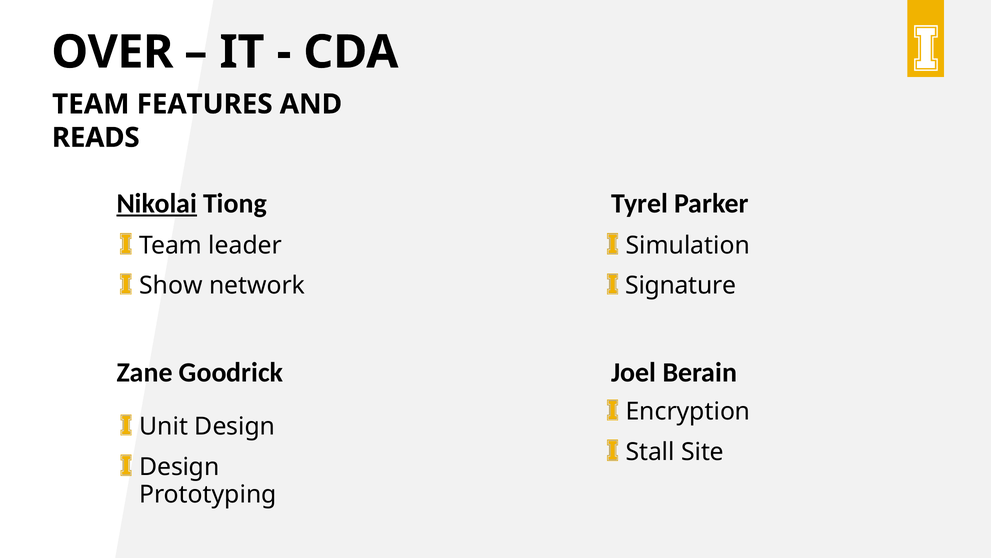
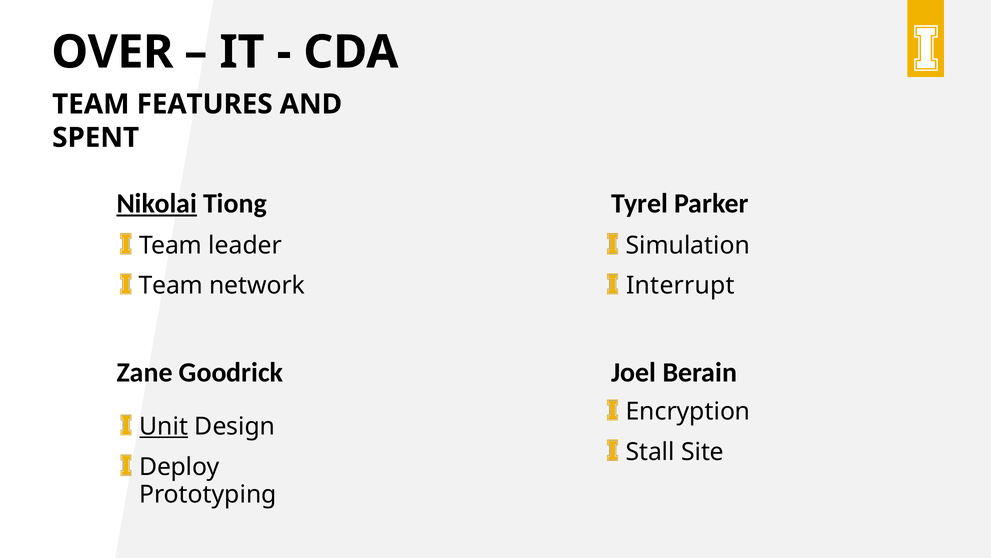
READS: READS -> SPENT
Show at (171, 285): Show -> Team
Signature: Signature -> Interrupt
Unit underline: none -> present
Design at (179, 467): Design -> Deploy
